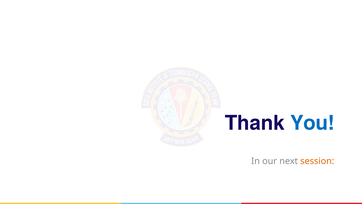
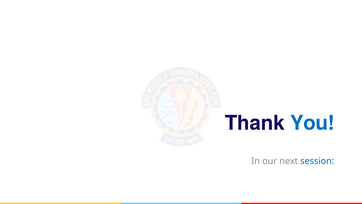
session colour: orange -> blue
